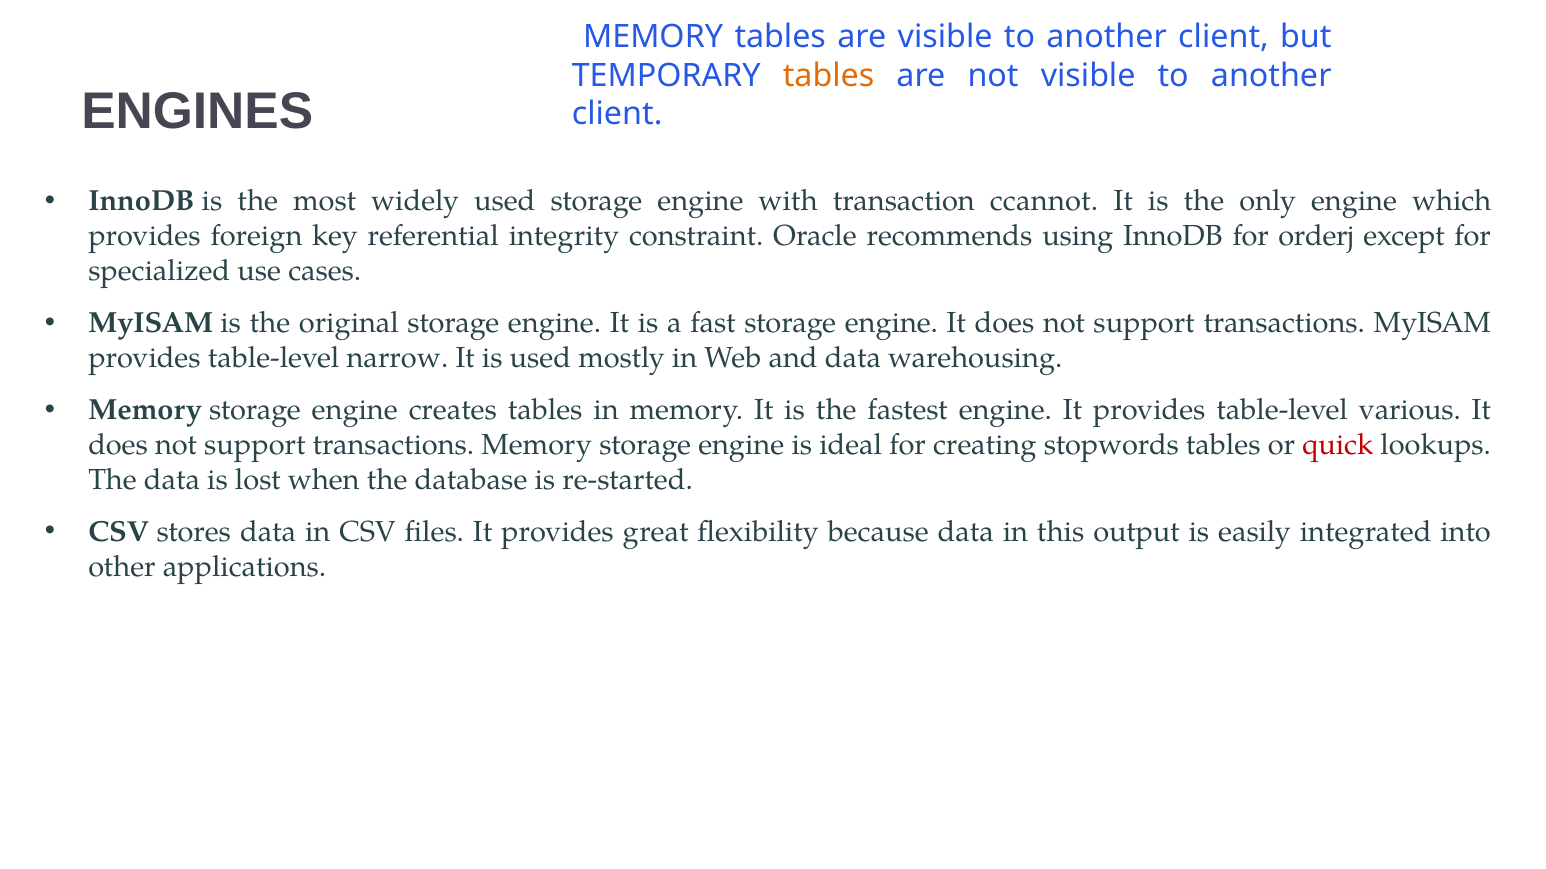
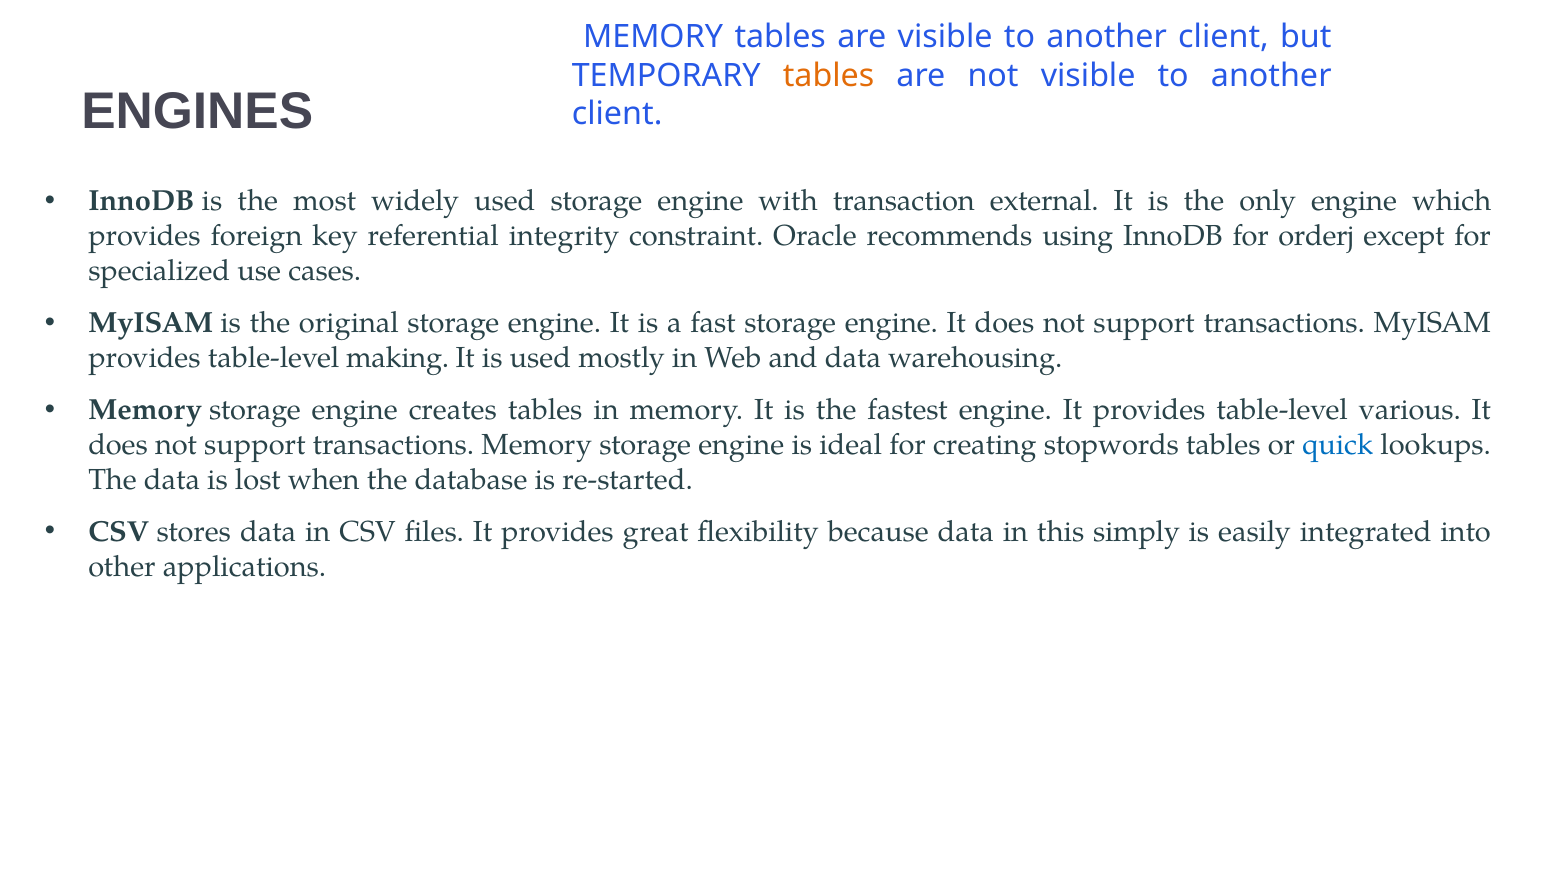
ccannot: ccannot -> external
narrow: narrow -> making
quick colour: red -> blue
output: output -> simply
